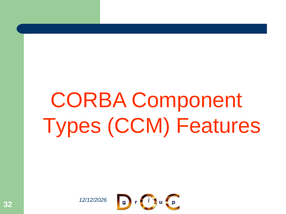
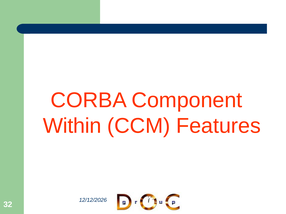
Types: Types -> Within
